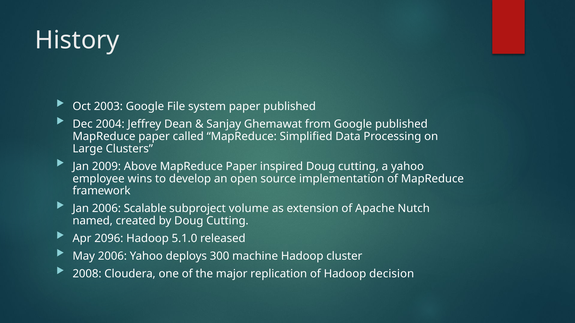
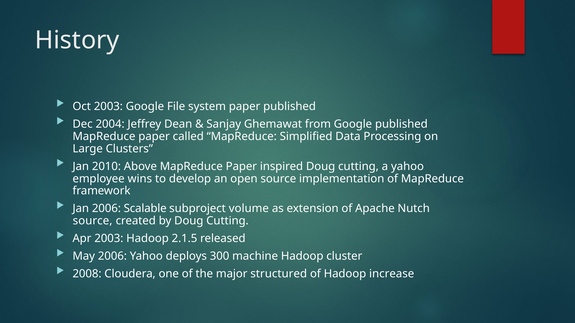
2009: 2009 -> 2010
named at (93, 221): named -> source
Apr 2096: 2096 -> 2003
5.1.0: 5.1.0 -> 2.1.5
replication: replication -> structured
decision: decision -> increase
